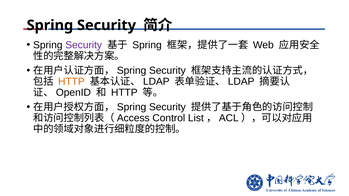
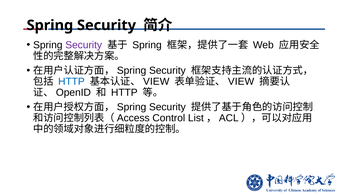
HTTP at (71, 82) colour: orange -> blue
LDAP at (156, 82): LDAP -> VIEW
LDAP at (241, 82): LDAP -> VIEW
